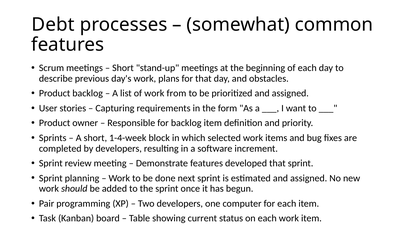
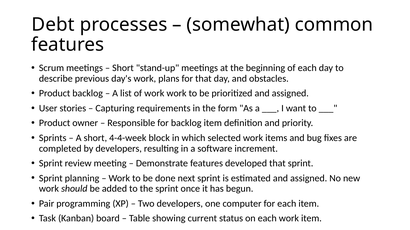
work from: from -> work
1-4-week: 1-4-week -> 4-4-week
